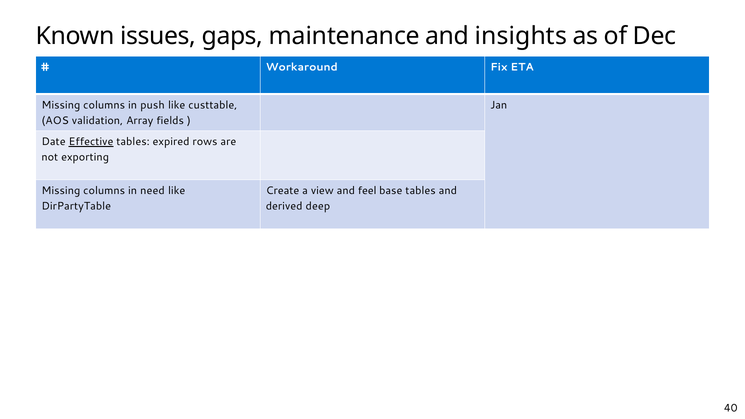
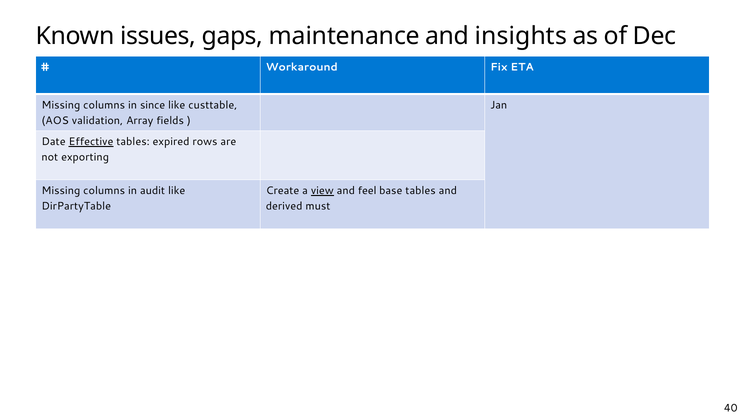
push: push -> since
need: need -> audit
view underline: none -> present
deep: deep -> must
